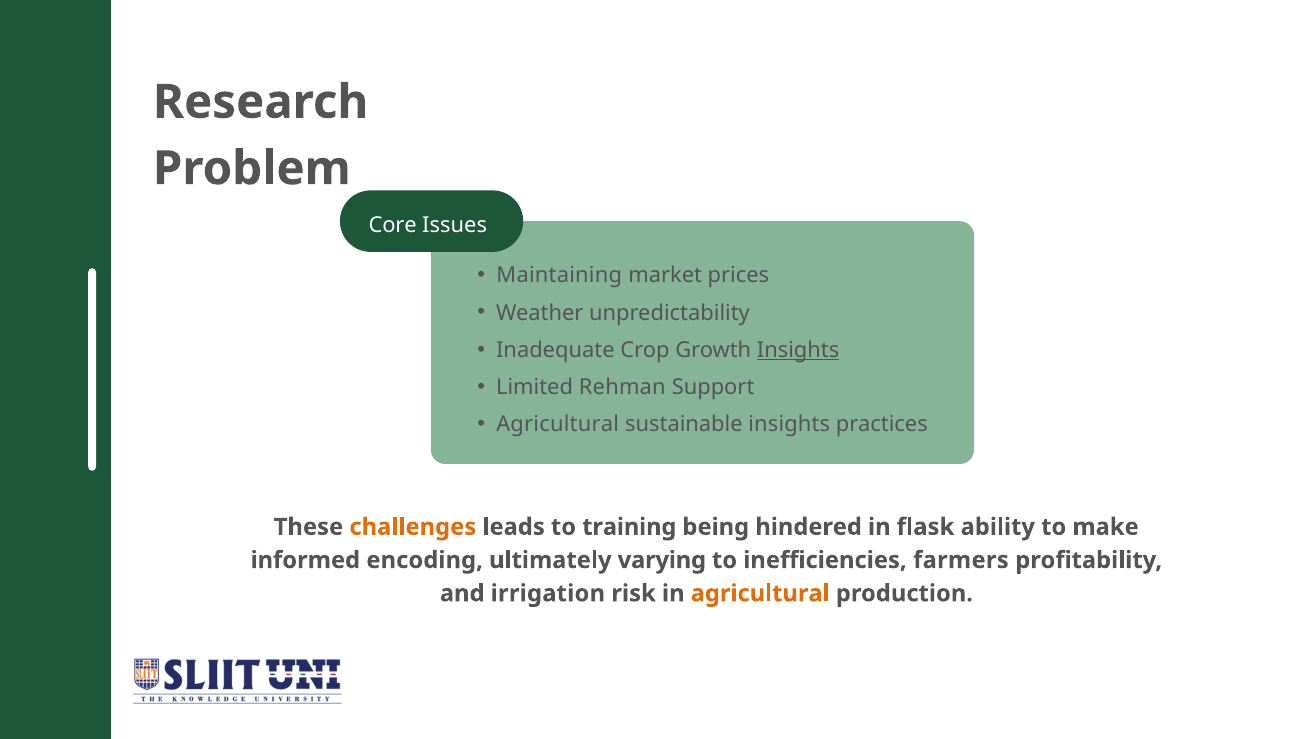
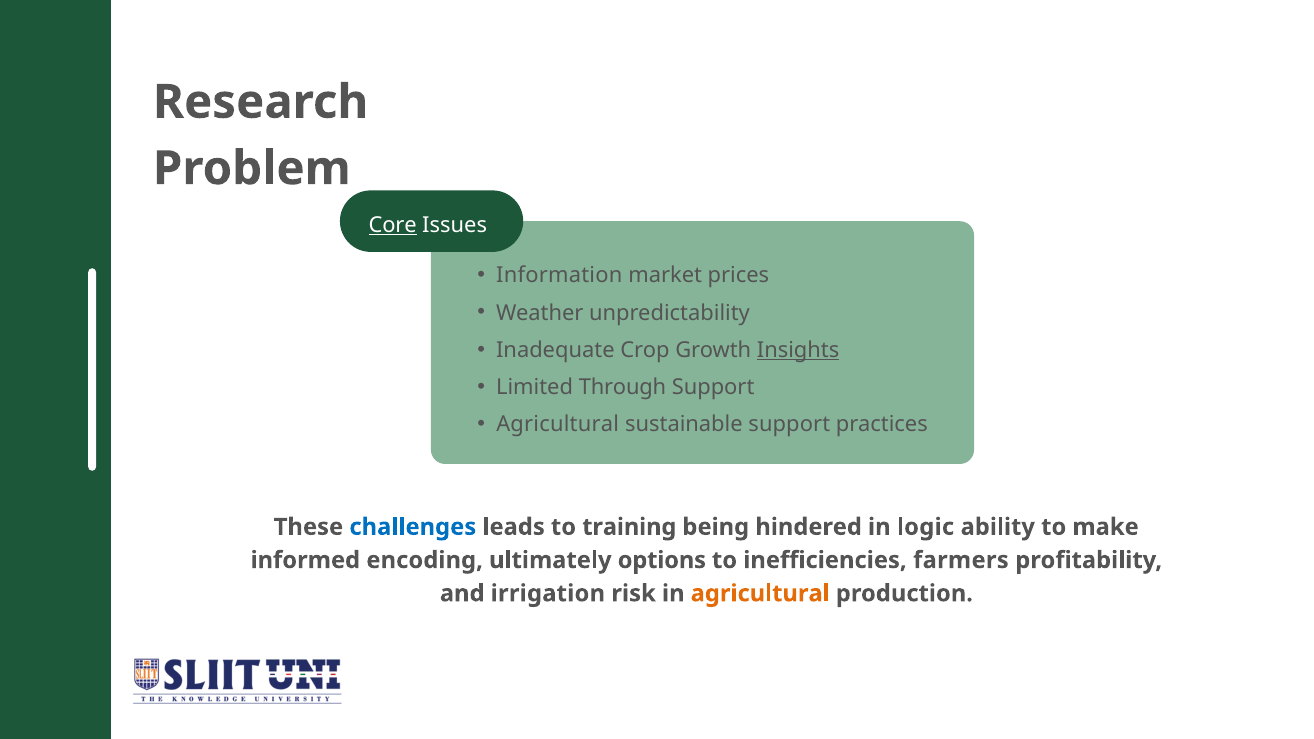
Core underline: none -> present
Maintaining: Maintaining -> Information
Rehman: Rehman -> Through
sustainable insights: insights -> support
challenges colour: orange -> blue
flask: flask -> logic
varying: varying -> options
